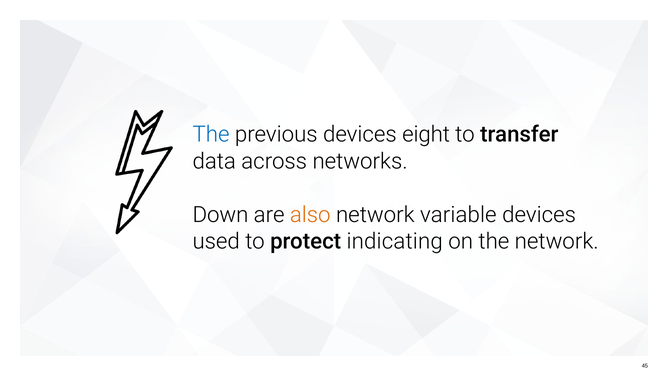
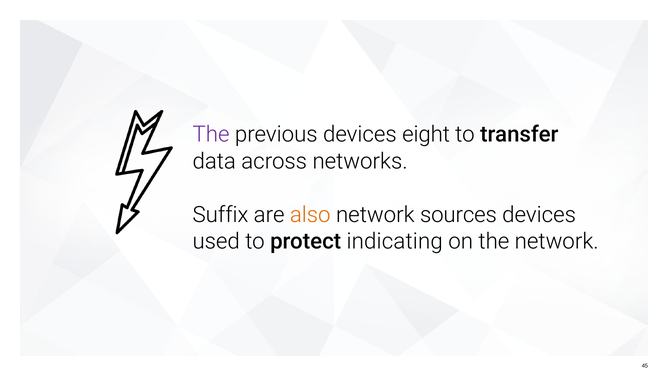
The at (211, 135) colour: blue -> purple
Down: Down -> Suffix
variable: variable -> sources
